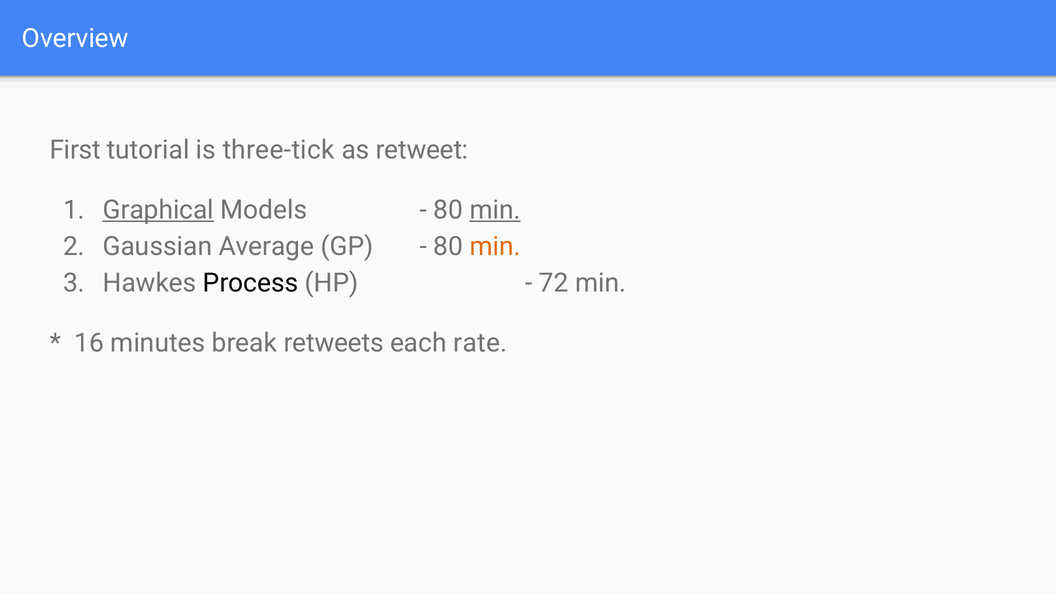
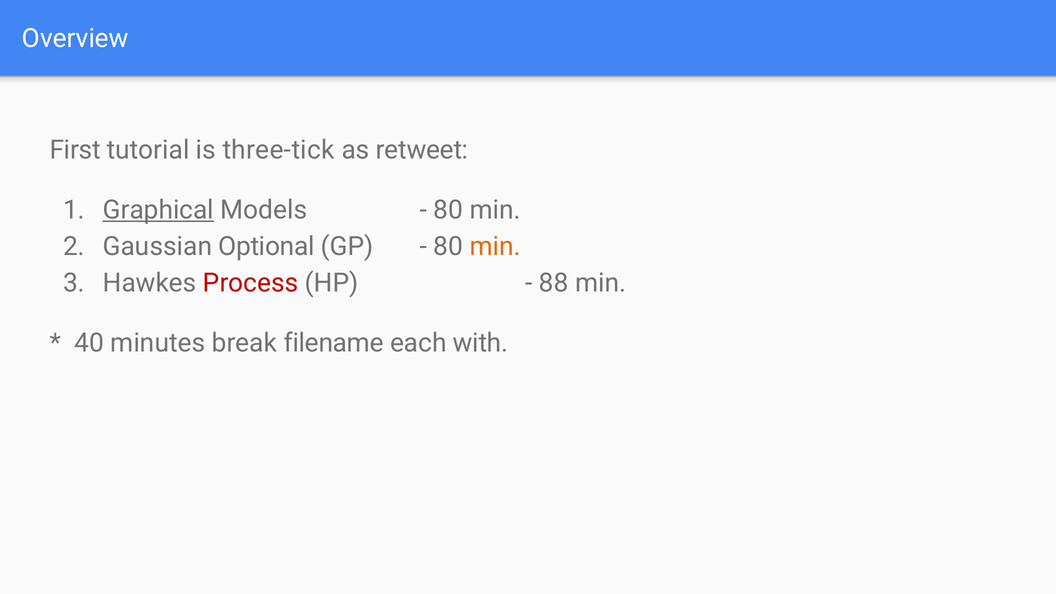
min at (495, 210) underline: present -> none
Average: Average -> Optional
Process colour: black -> red
72: 72 -> 88
16: 16 -> 40
retweets: retweets -> filename
rate: rate -> with
